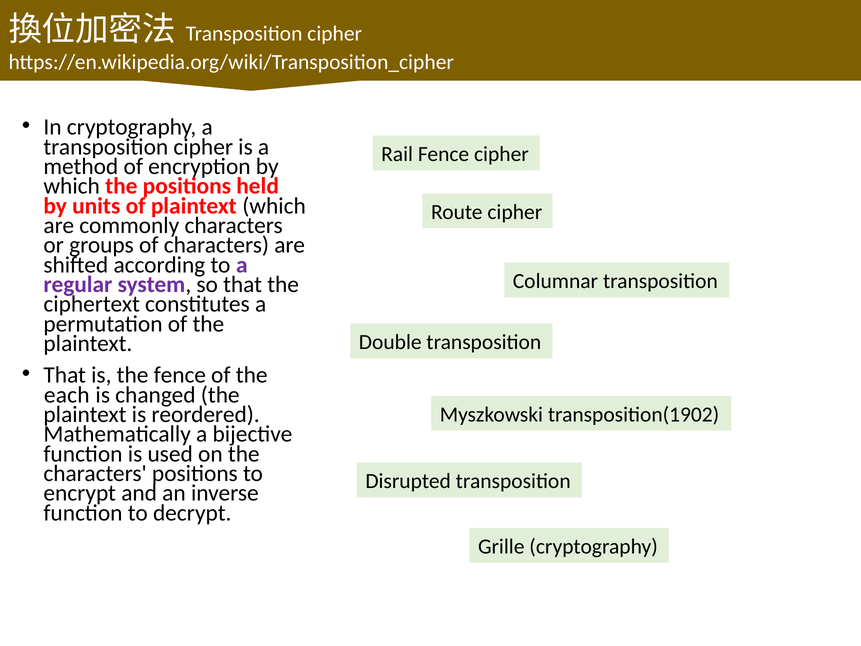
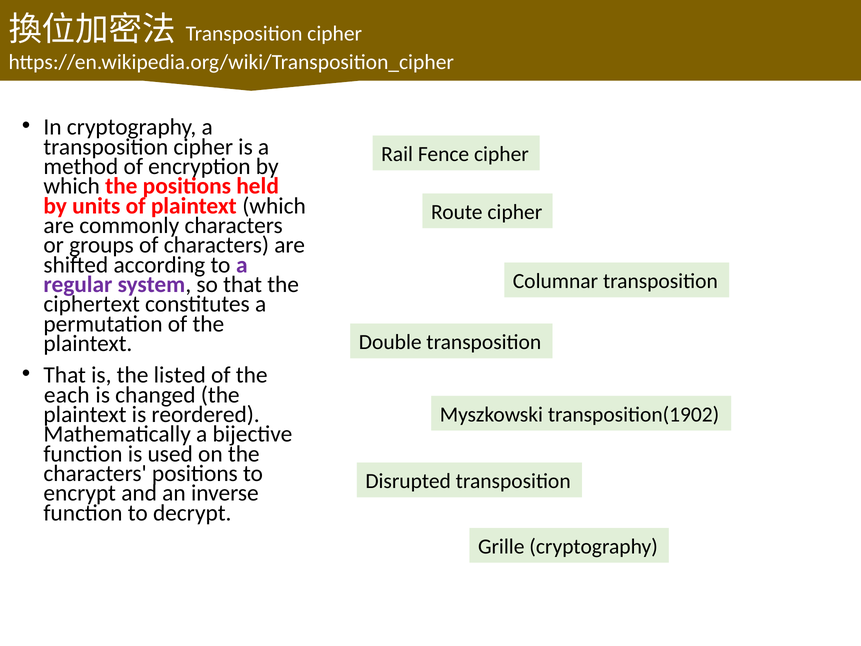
the fence: fence -> listed
